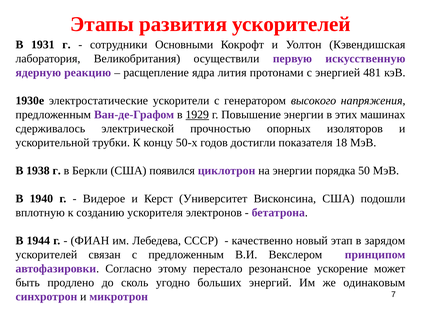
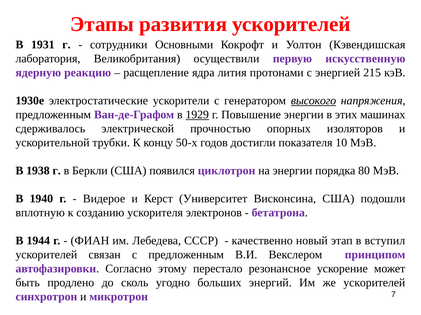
481: 481 -> 215
высокого underline: none -> present
18: 18 -> 10
50: 50 -> 80
зарядом: зарядом -> вступил
же одинаковым: одинаковым -> ускорителей
